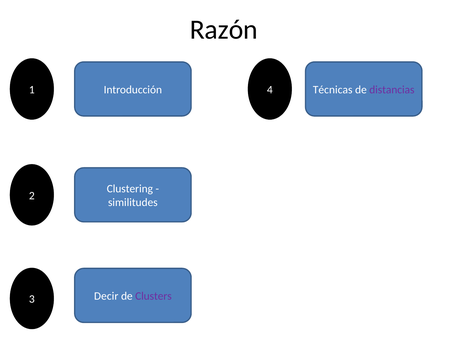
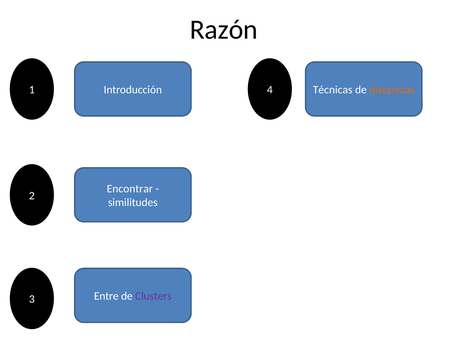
distancias colour: purple -> orange
Clustering: Clustering -> Encontrar
Decir: Decir -> Entre
